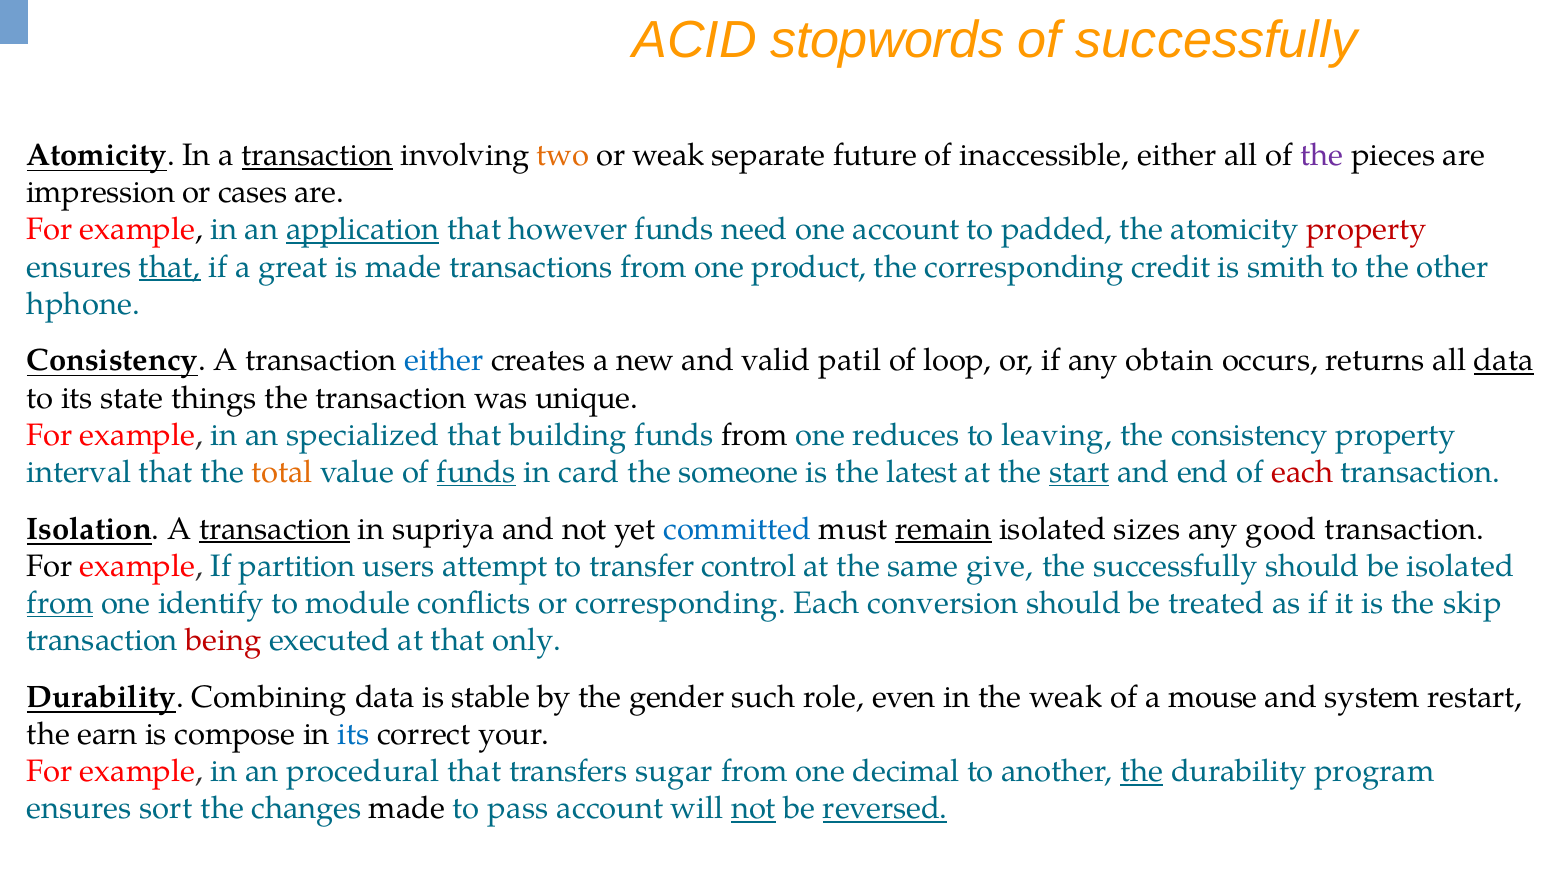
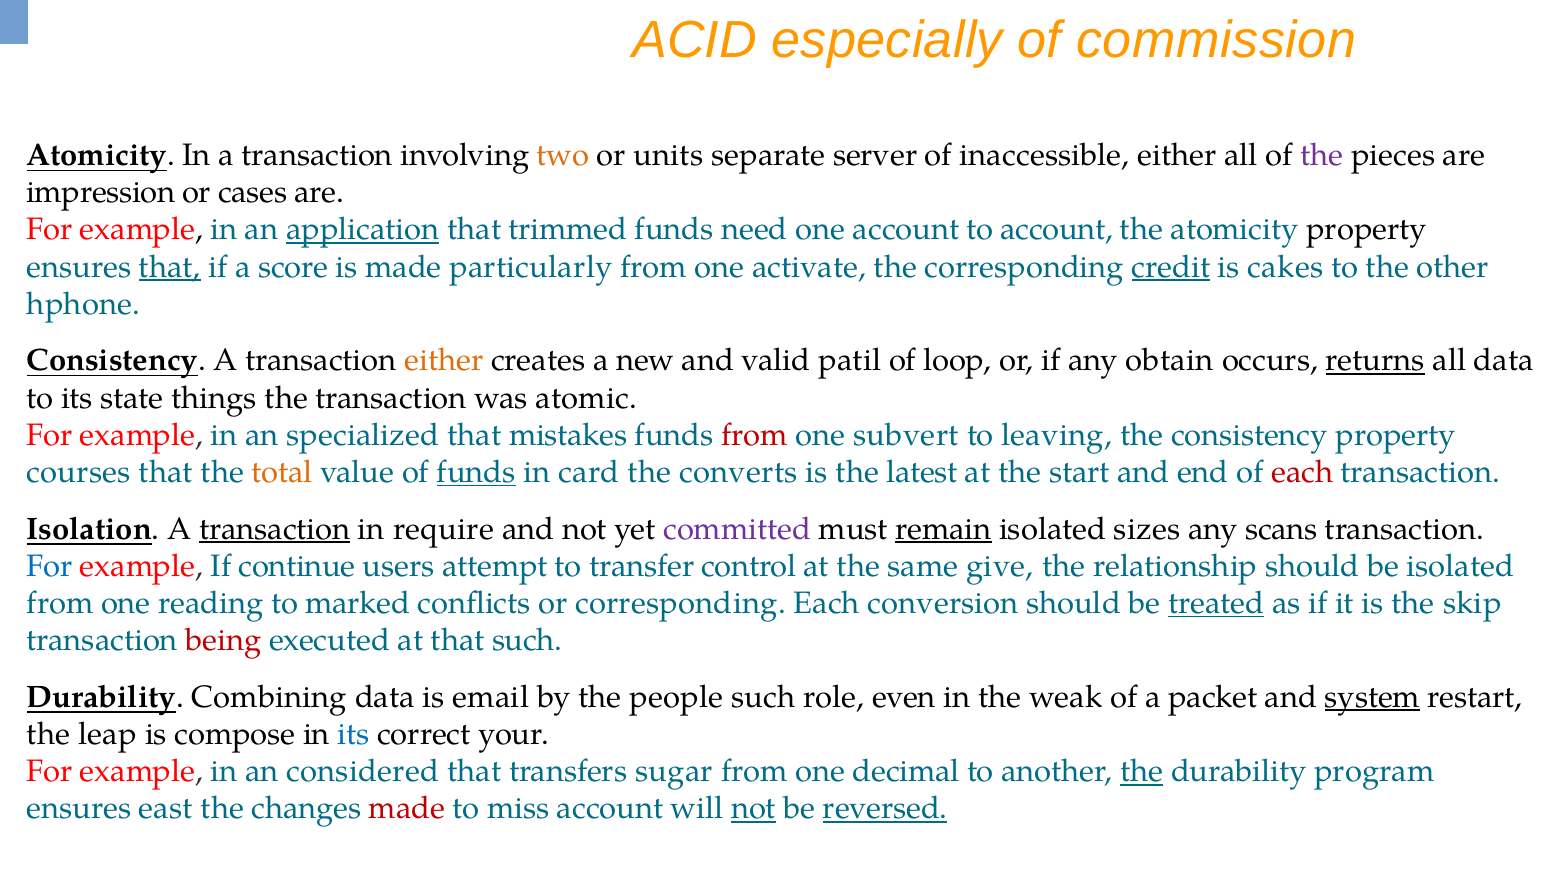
stopwords: stopwords -> especially
of successfully: successfully -> commission
transaction at (317, 155) underline: present -> none
or weak: weak -> units
future: future -> server
however: however -> trimmed
to padded: padded -> account
property at (1367, 230) colour: red -> black
great: great -> score
transactions: transactions -> particularly
product: product -> activate
credit underline: none -> present
smith: smith -> cakes
either at (444, 361) colour: blue -> orange
returns underline: none -> present
data at (1504, 361) underline: present -> none
unique: unique -> atomic
building: building -> mistakes
from at (755, 435) colour: black -> red
reduces: reduces -> subvert
interval: interval -> courses
someone: someone -> converts
start underline: present -> none
supriya: supriya -> require
committed colour: blue -> purple
good: good -> scans
For at (50, 566) colour: black -> blue
partition: partition -> continue
the successfully: successfully -> relationship
from at (60, 603) underline: present -> none
identify: identify -> reading
module: module -> marked
treated underline: none -> present
that only: only -> such
stable: stable -> email
gender: gender -> people
mouse: mouse -> packet
system underline: none -> present
earn: earn -> leap
procedural: procedural -> considered
sort: sort -> east
made at (407, 809) colour: black -> red
pass: pass -> miss
